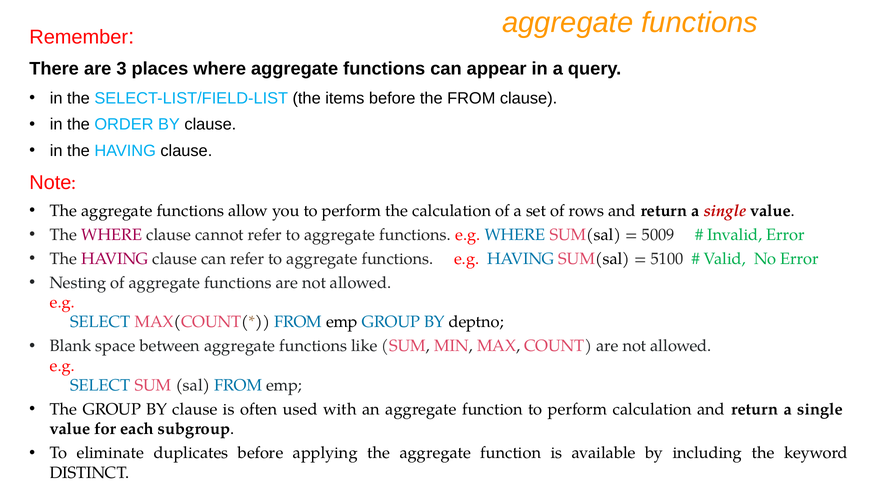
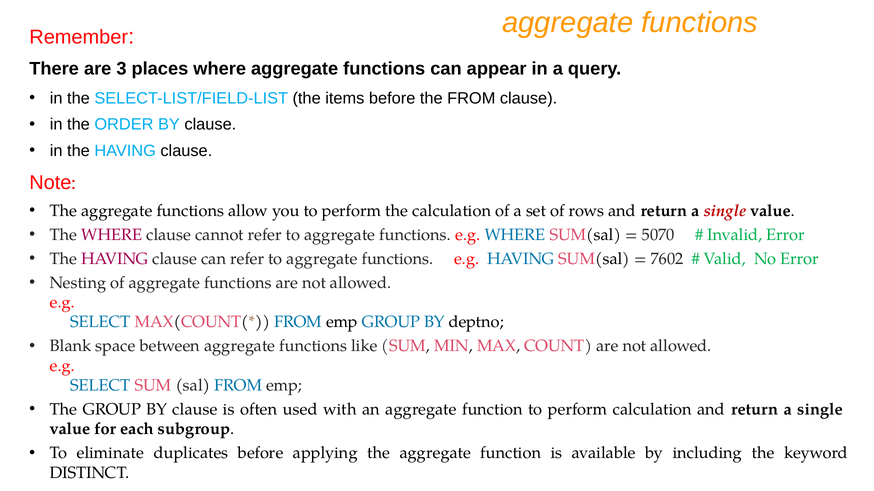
5009: 5009 -> 5070
5100: 5100 -> 7602
